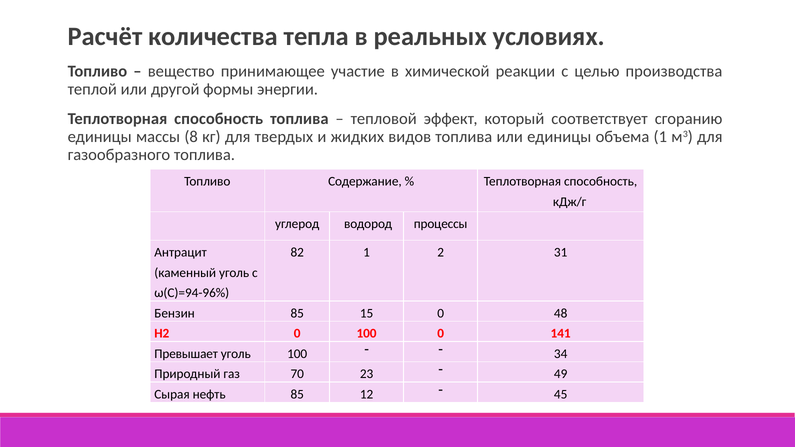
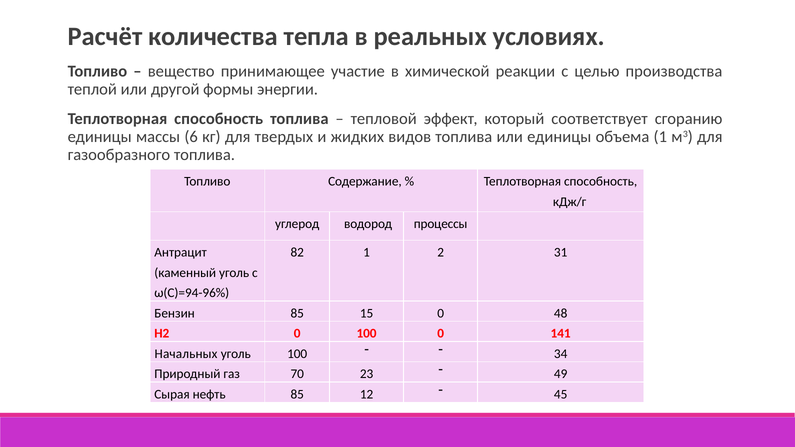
8: 8 -> 6
Превышает: Превышает -> Начальных
